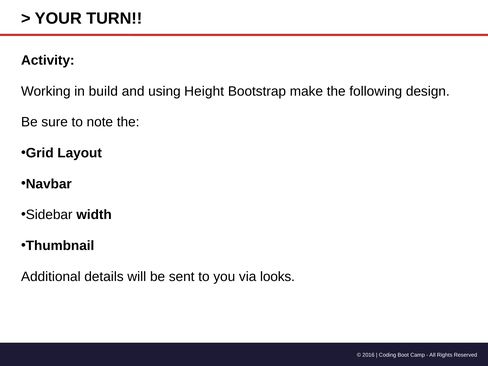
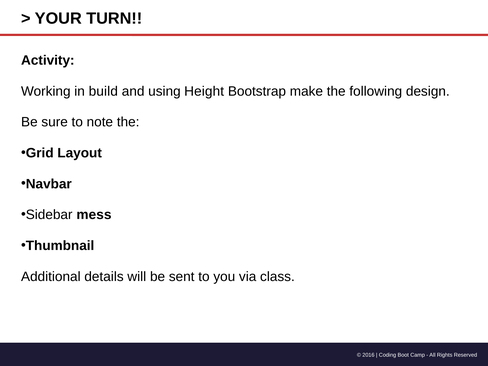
width: width -> mess
looks: looks -> class
